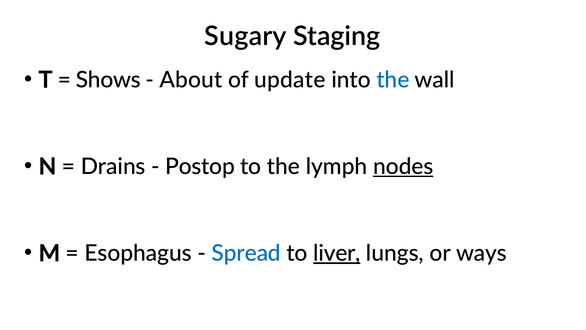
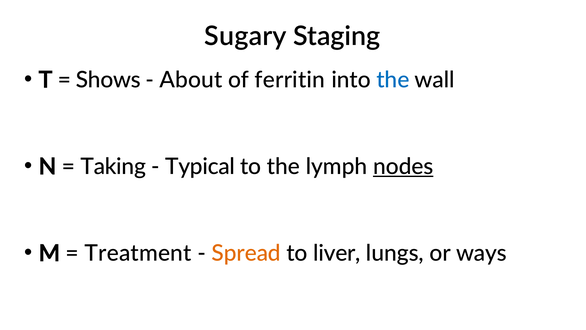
update: update -> ferritin
Drains: Drains -> Taking
Postop: Postop -> Typical
Esophagus: Esophagus -> Treatment
Spread colour: blue -> orange
liver underline: present -> none
